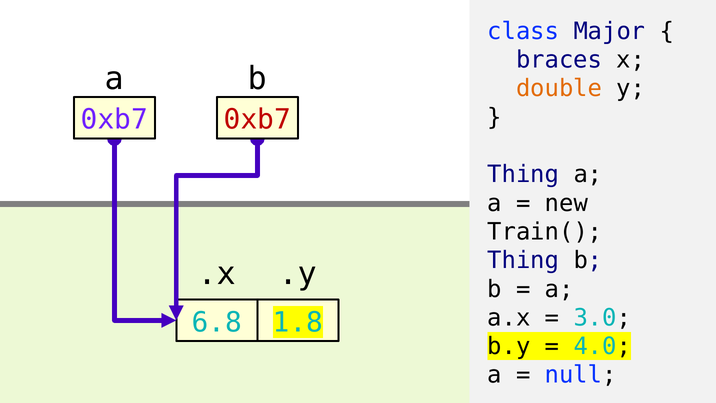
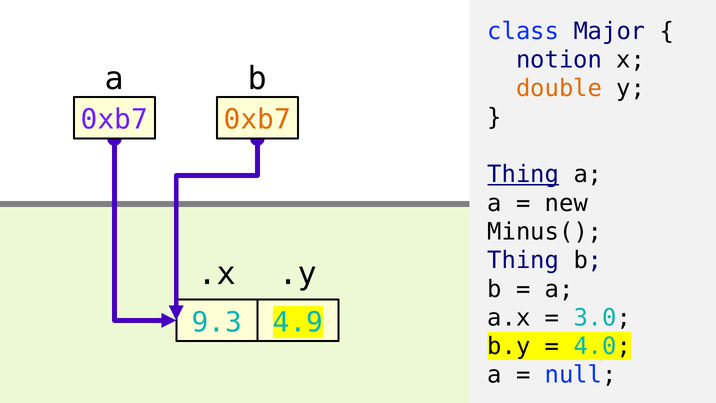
braces: braces -> notion
0xb7 at (257, 120) colour: red -> orange
Thing at (523, 174) underline: none -> present
Train(: Train( -> Minus(
6.8: 6.8 -> 9.3
1.8: 1.8 -> 4.9
